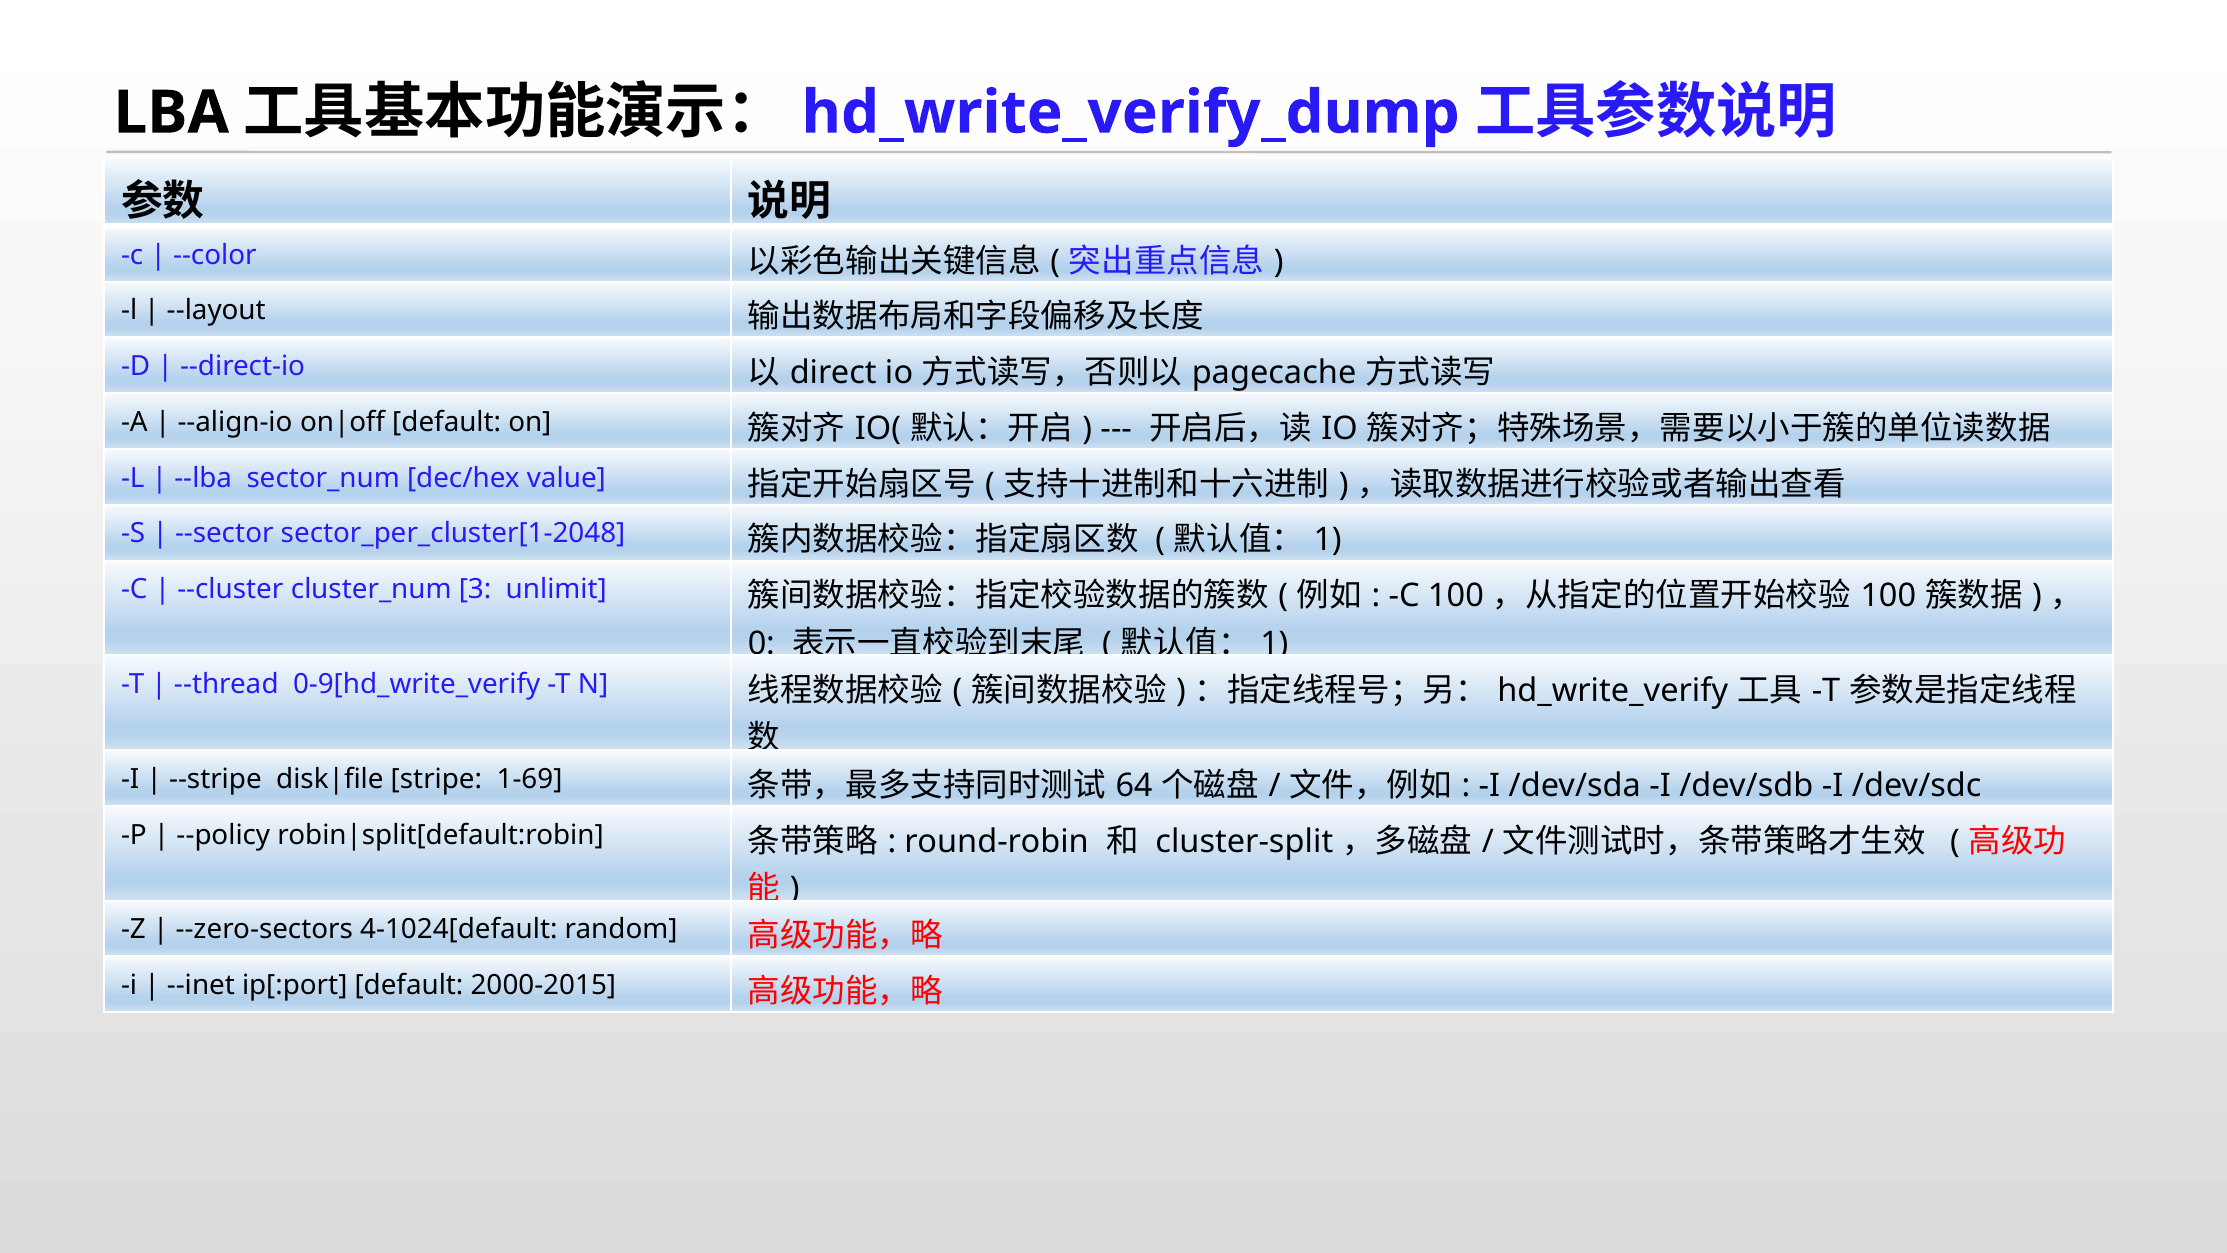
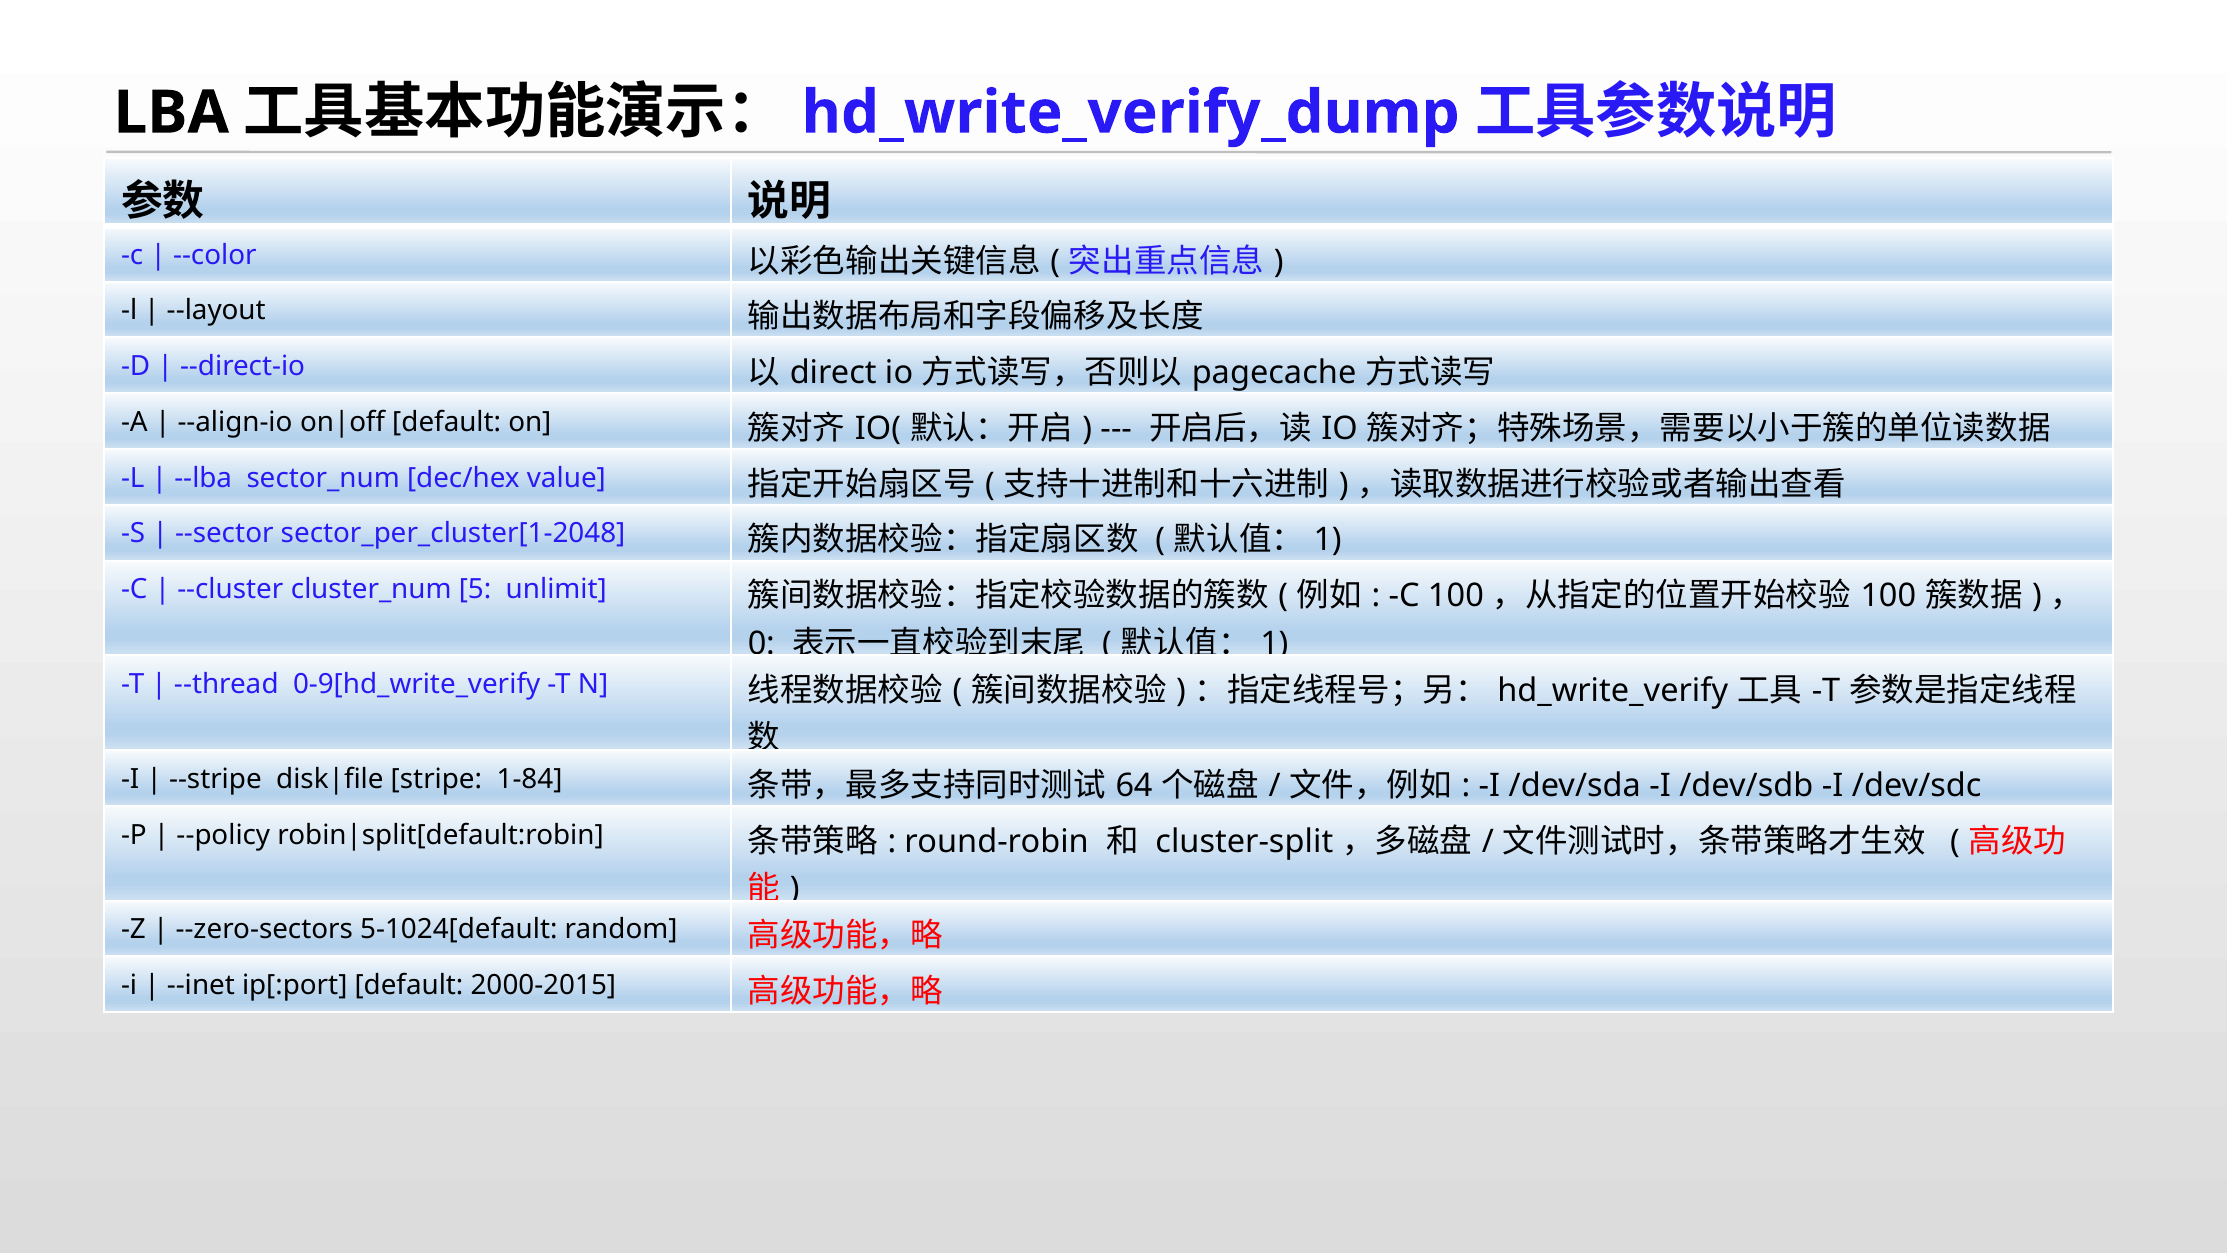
3: 3 -> 5
1-69: 1-69 -> 1-84
4-1024[default: 4-1024[default -> 5-1024[default
